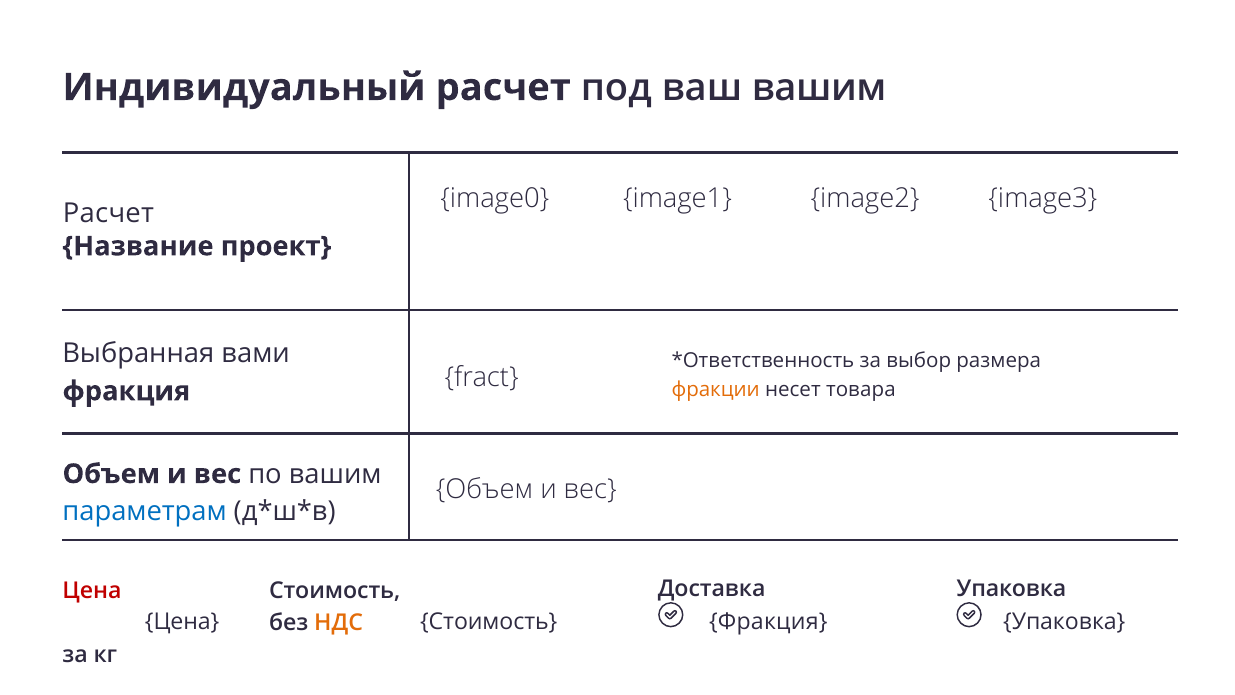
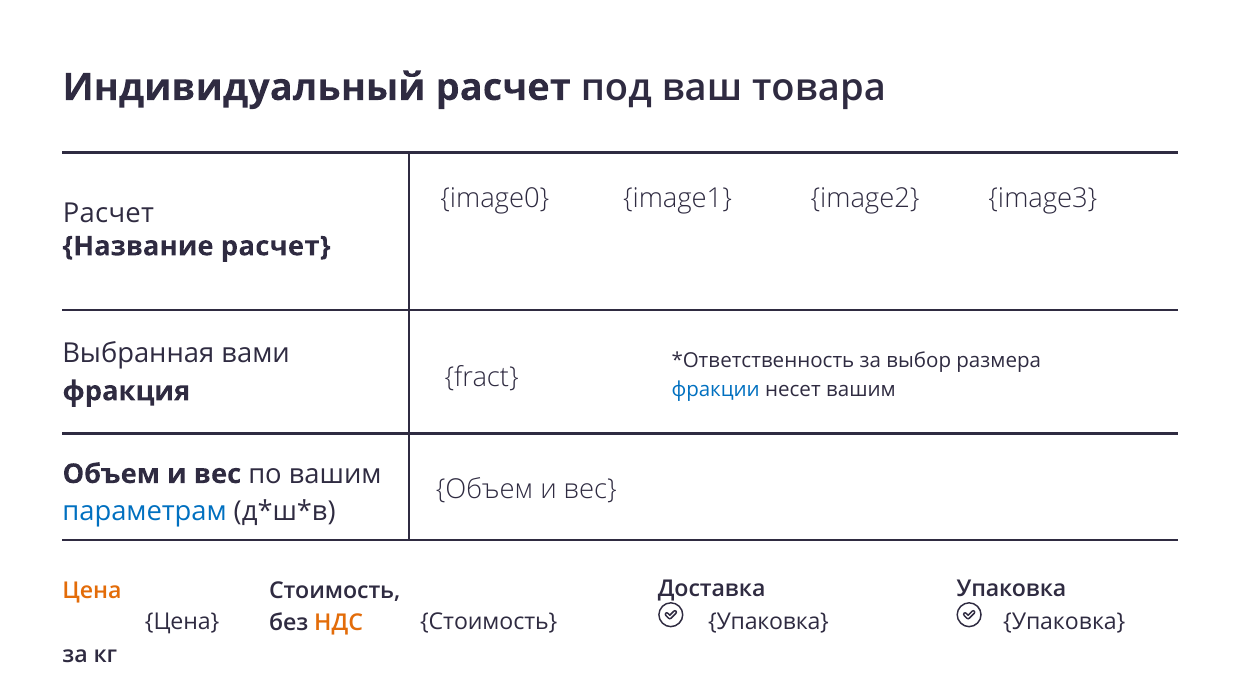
ваш вашим: вашим -> товара
Название проект: проект -> расчет
фракции colour: orange -> blue
несет товара: товара -> вашим
Цена at (92, 591) colour: red -> orange
Фракция at (768, 621): Фракция -> Упаковка
